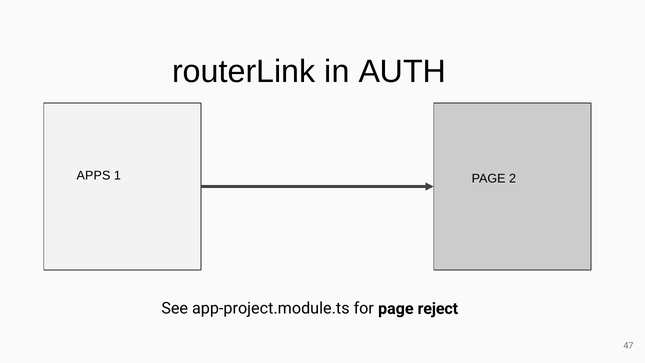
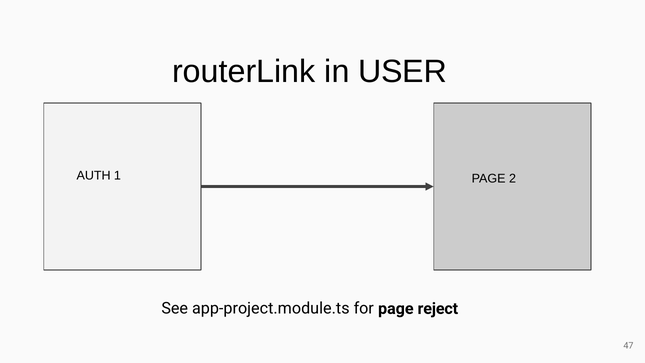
AUTH: AUTH -> USER
APPS: APPS -> AUTH
